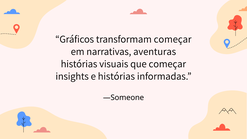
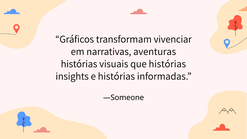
transformam começar: começar -> vivenciar
que começar: começar -> histórias
